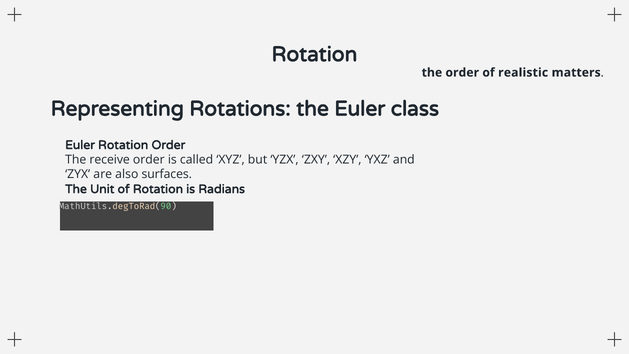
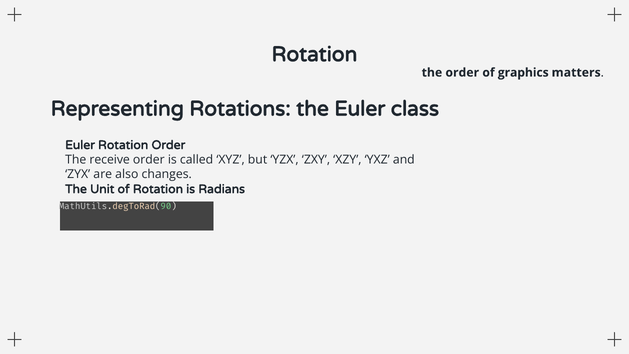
realistic: realistic -> graphics
surfaces: surfaces -> changes
